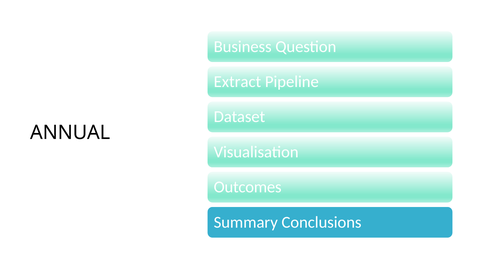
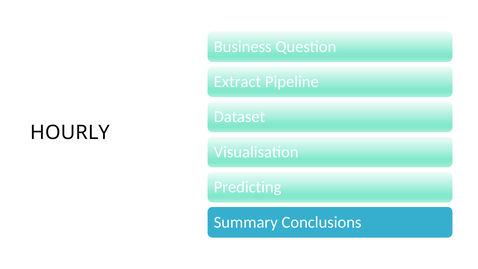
ANNUAL: ANNUAL -> HOURLY
Outcomes: Outcomes -> Predicting
